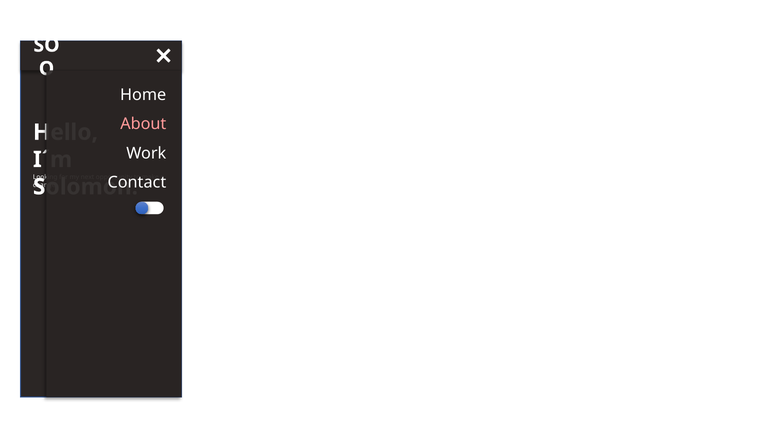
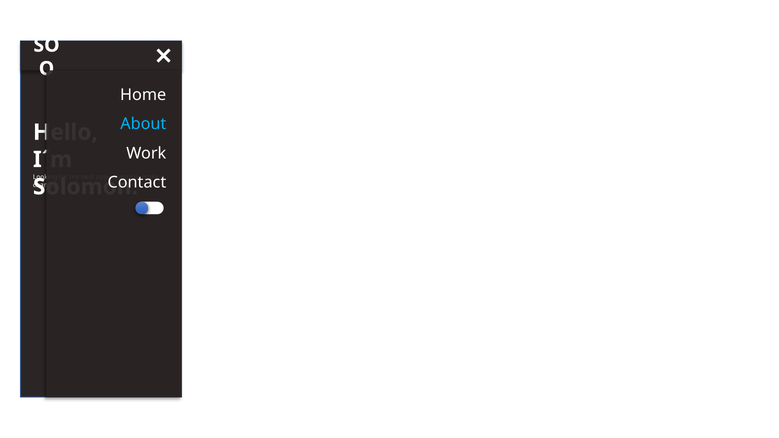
About colour: pink -> light blue
